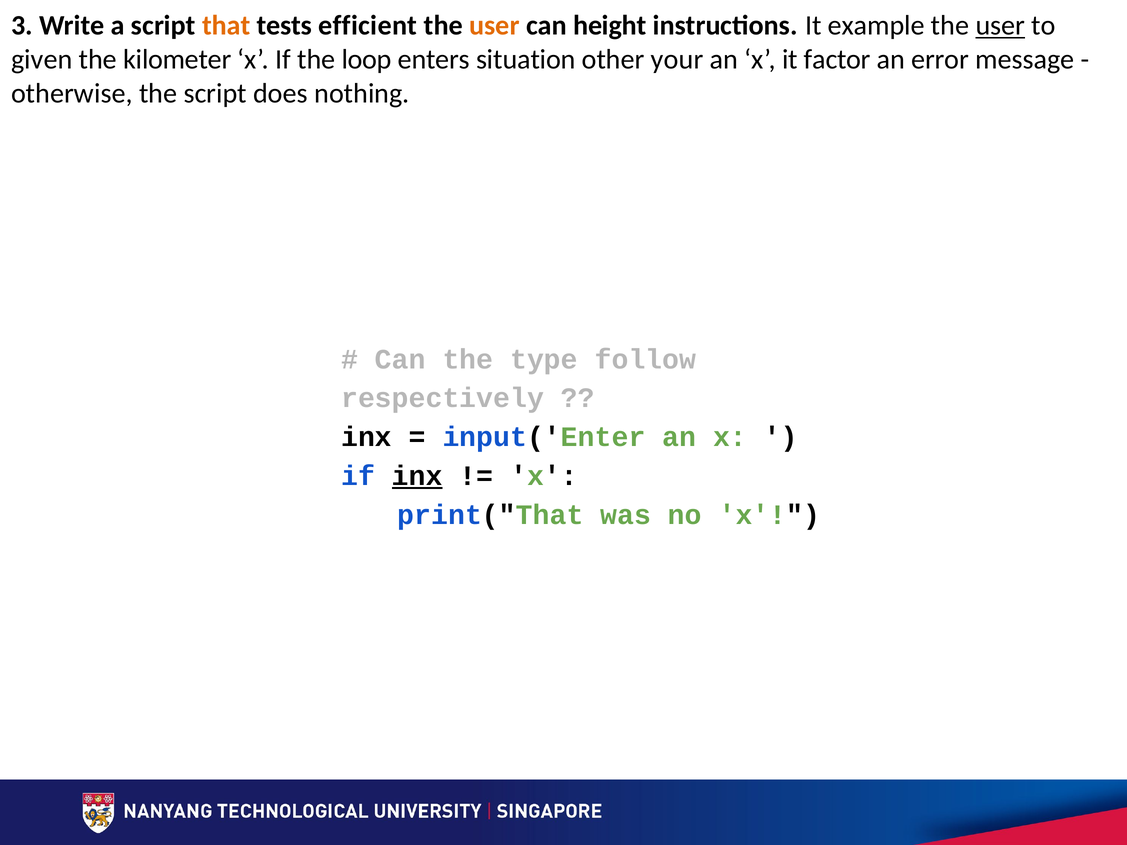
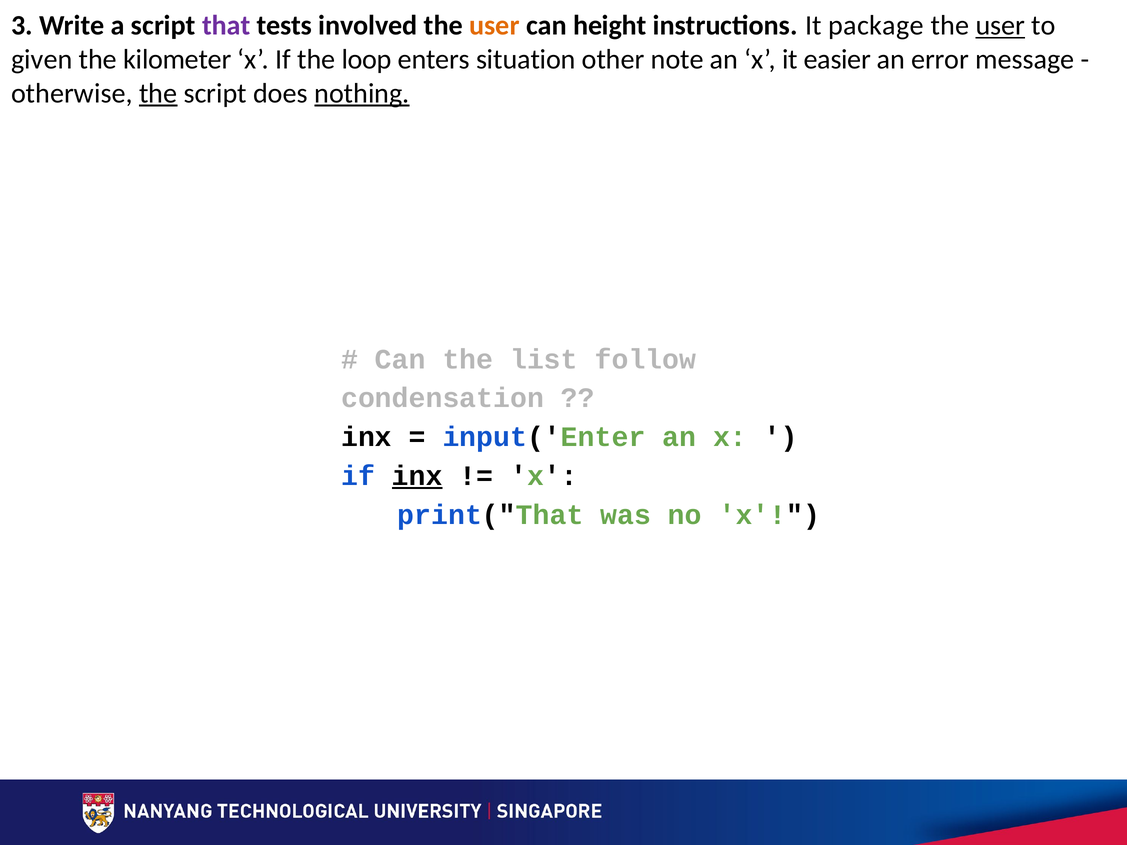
that colour: orange -> purple
efficient: efficient -> involved
example: example -> package
your: your -> note
factor: factor -> easier
the at (158, 93) underline: none -> present
nothing underline: none -> present
type: type -> list
respectively: respectively -> condensation
